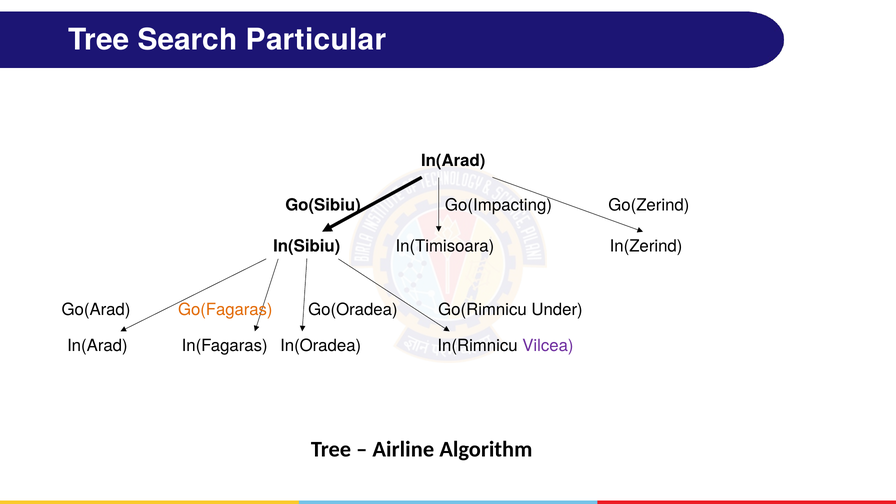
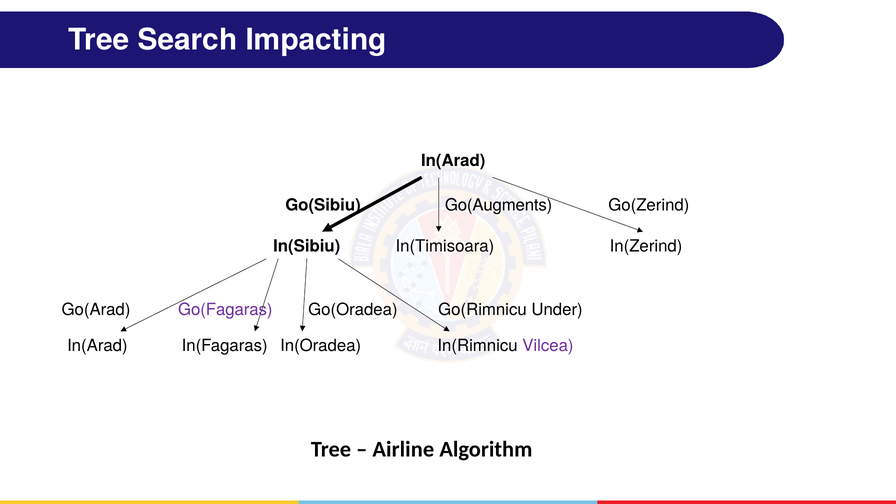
Particular: Particular -> Impacting
Go(Impacting: Go(Impacting -> Go(Augments
Go(Fagaras colour: orange -> purple
